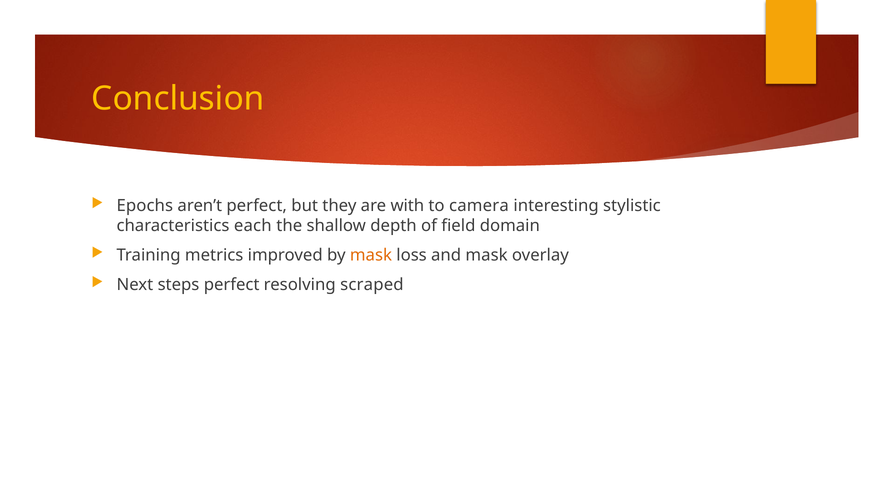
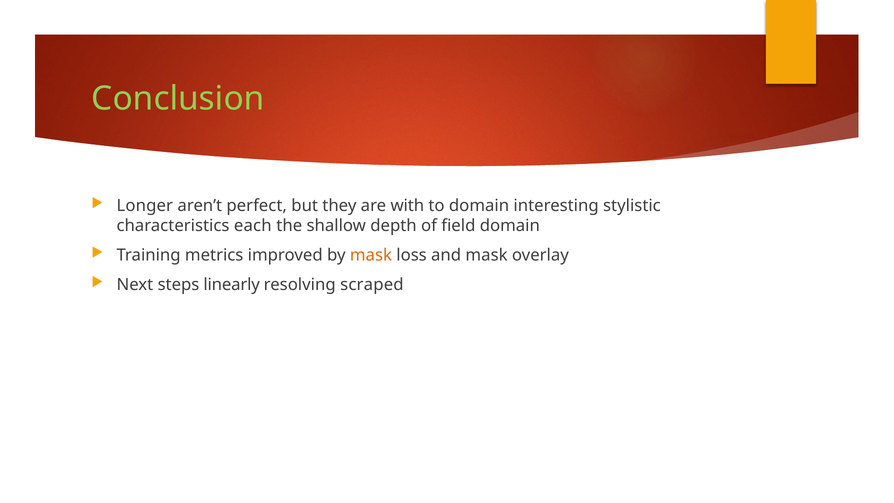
Conclusion colour: yellow -> light green
Epochs: Epochs -> Longer
to camera: camera -> domain
steps perfect: perfect -> linearly
